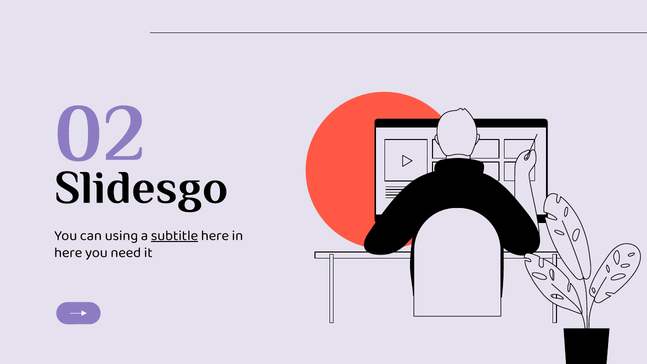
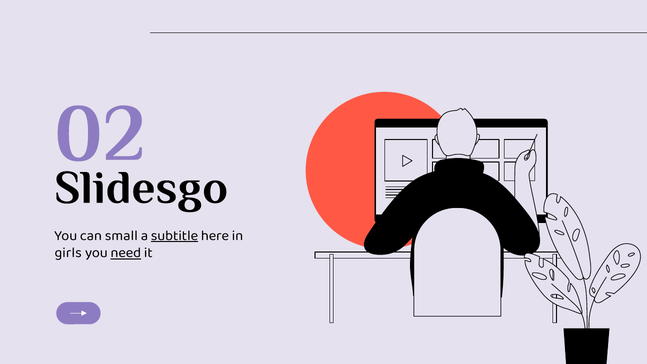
using: using -> small
here at (68, 253): here -> girls
need underline: none -> present
